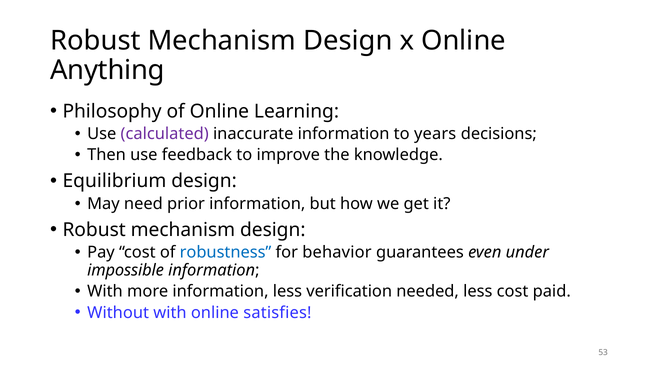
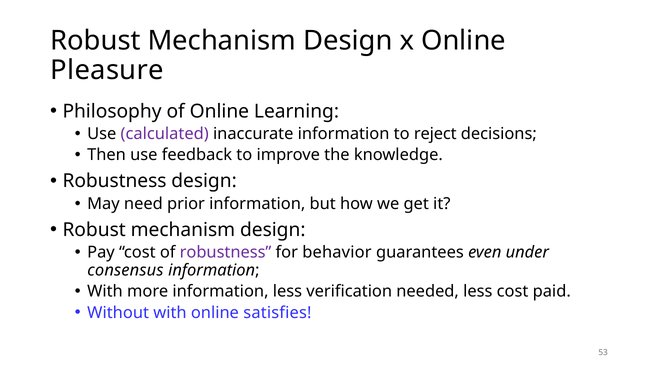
Anything: Anything -> Pleasure
years: years -> reject
Equilibrium at (114, 181): Equilibrium -> Robustness
robustness at (226, 253) colour: blue -> purple
impossible: impossible -> consensus
